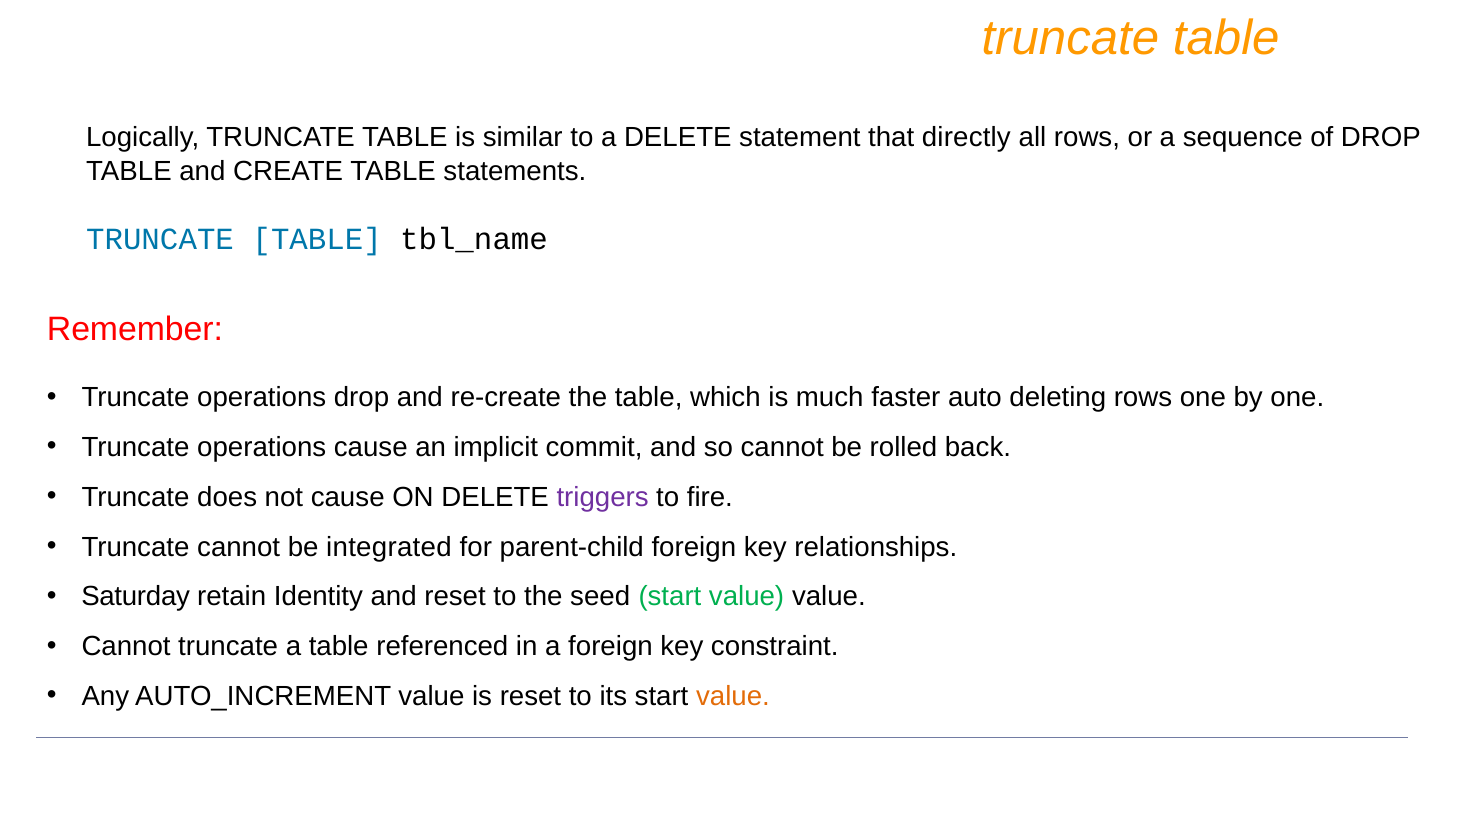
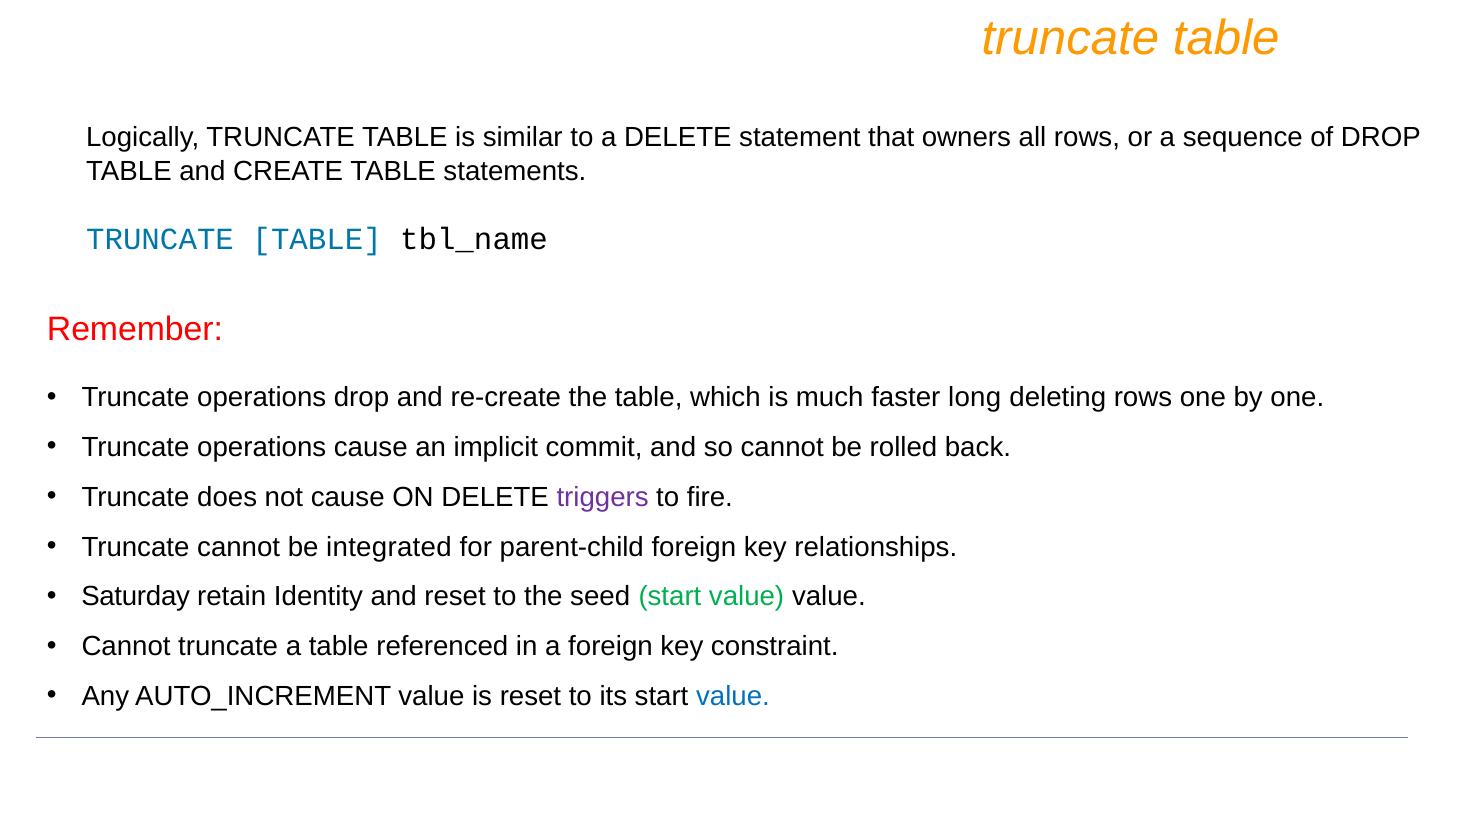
directly: directly -> owners
auto: auto -> long
value at (733, 696) colour: orange -> blue
